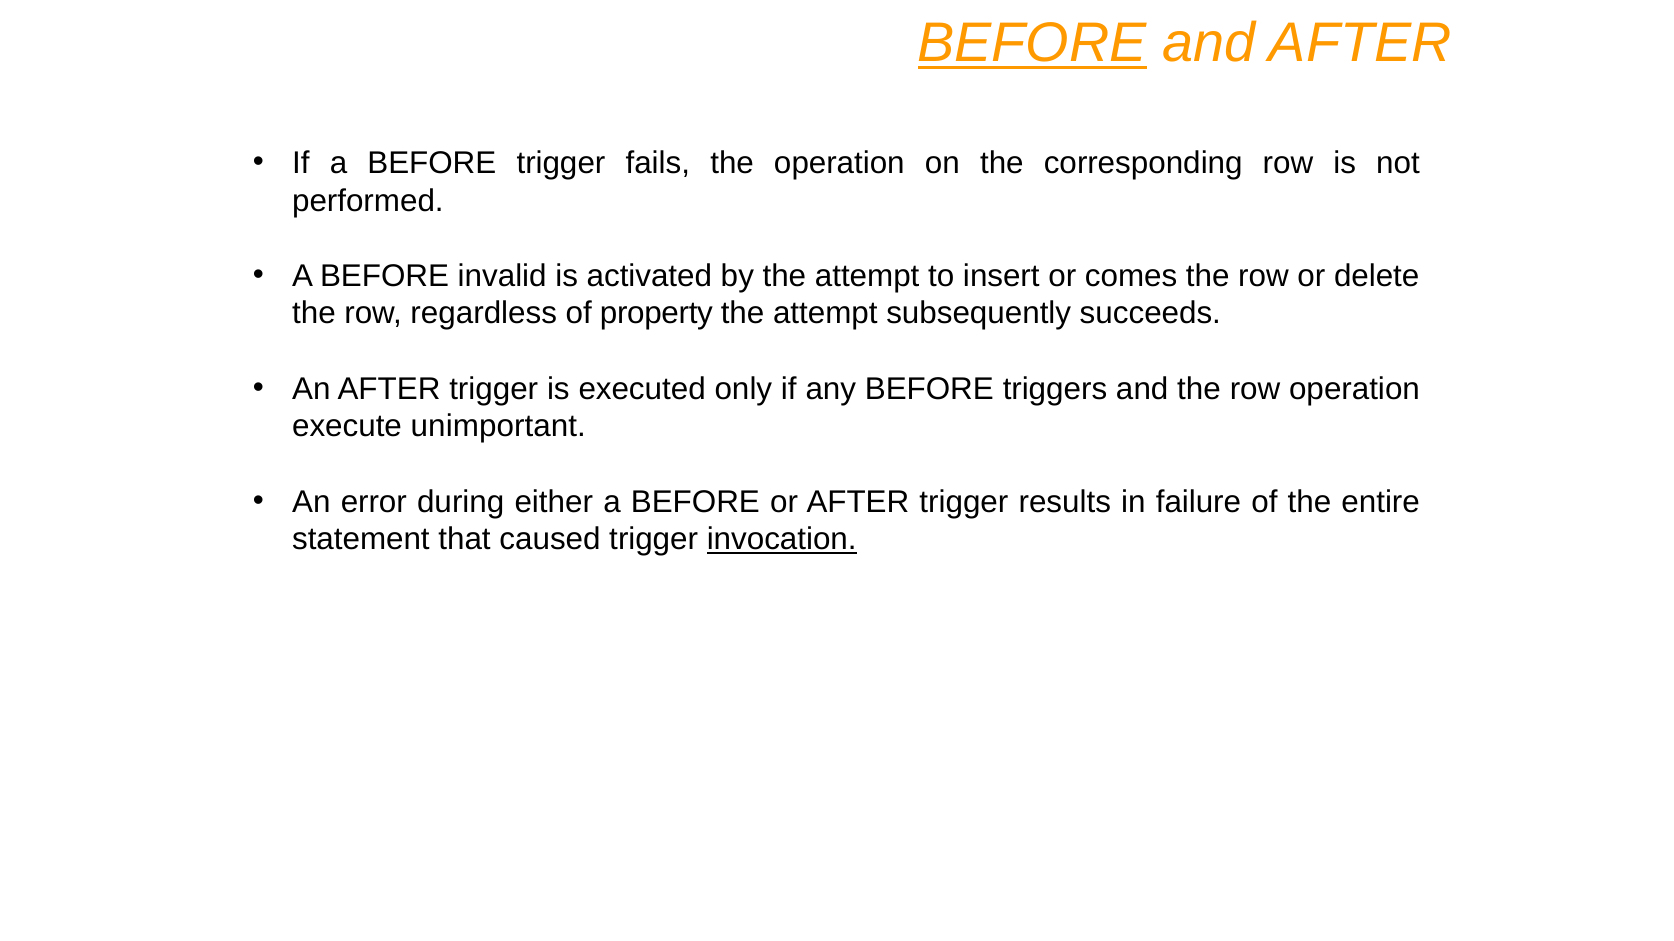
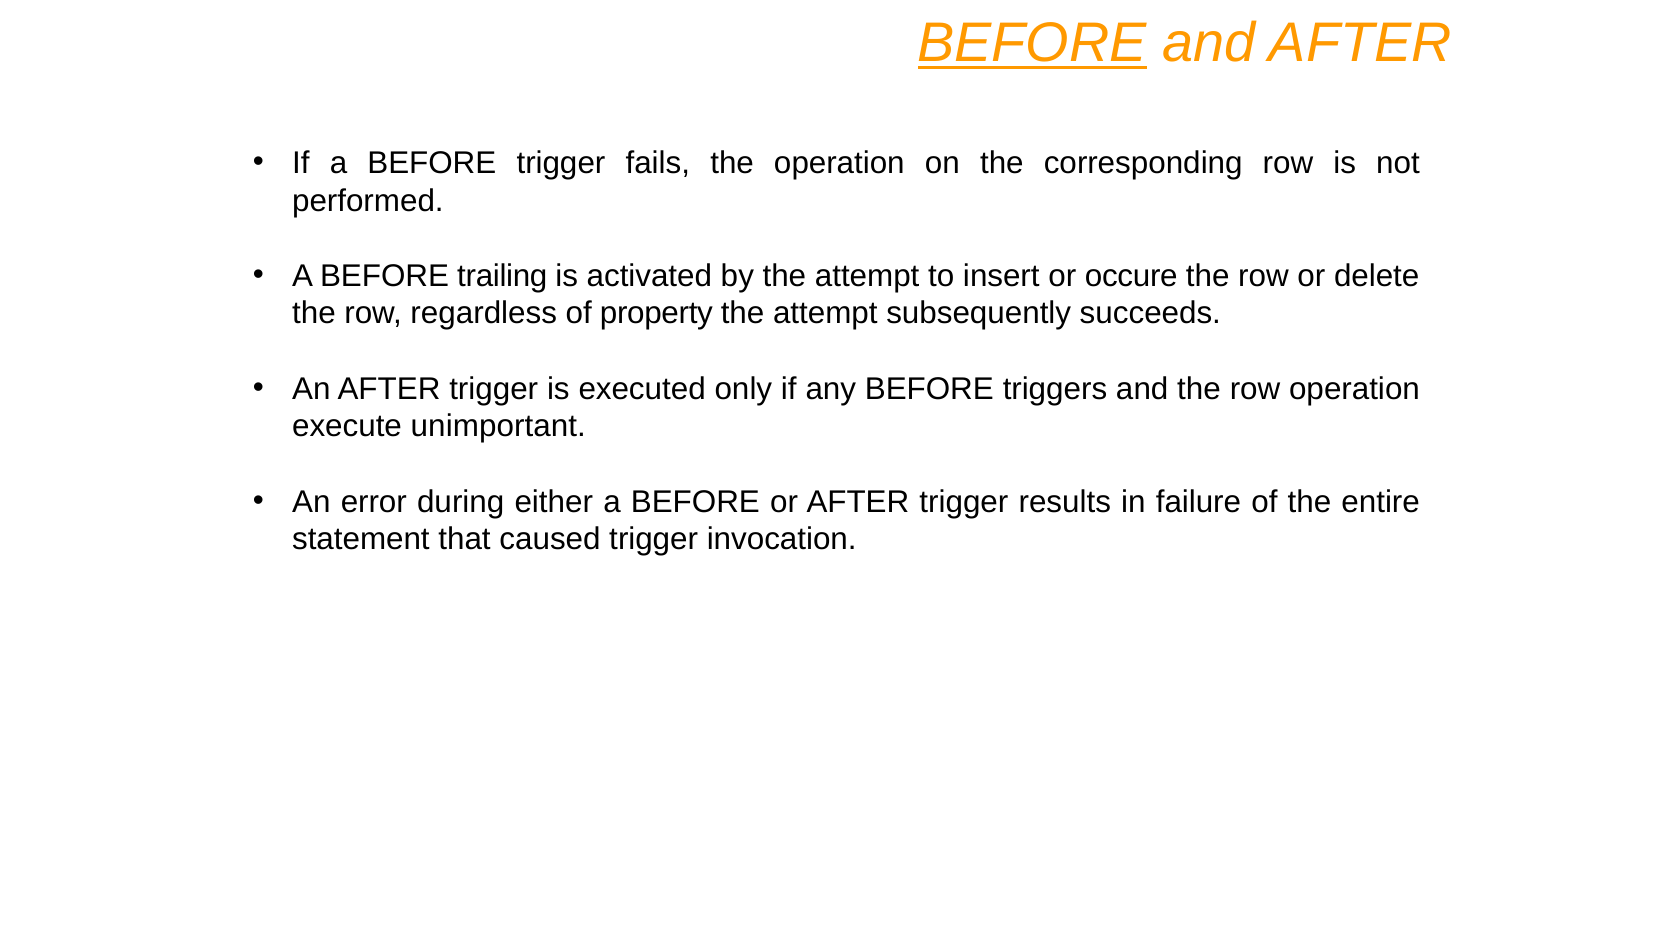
invalid: invalid -> trailing
comes: comes -> occure
invocation underline: present -> none
